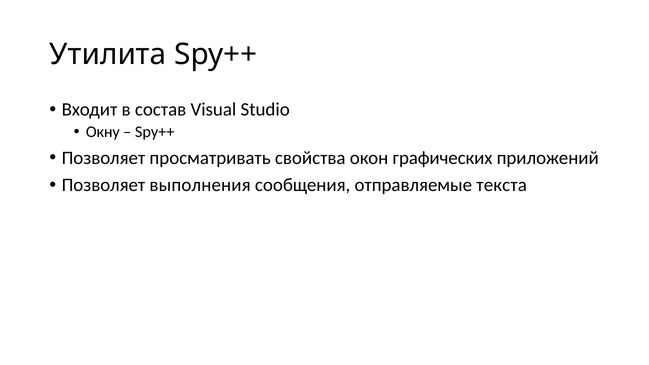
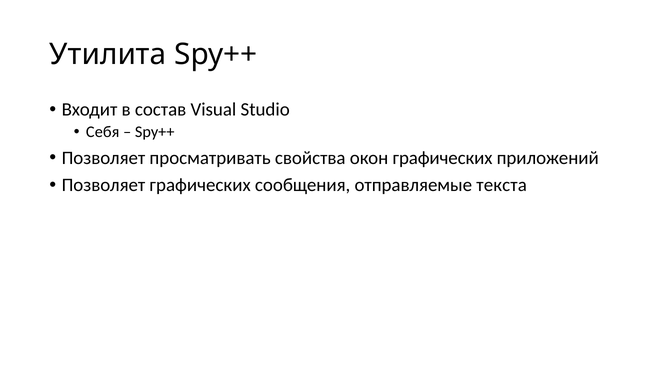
Окну: Окну -> Себя
Позволяет выполнения: выполнения -> графических
